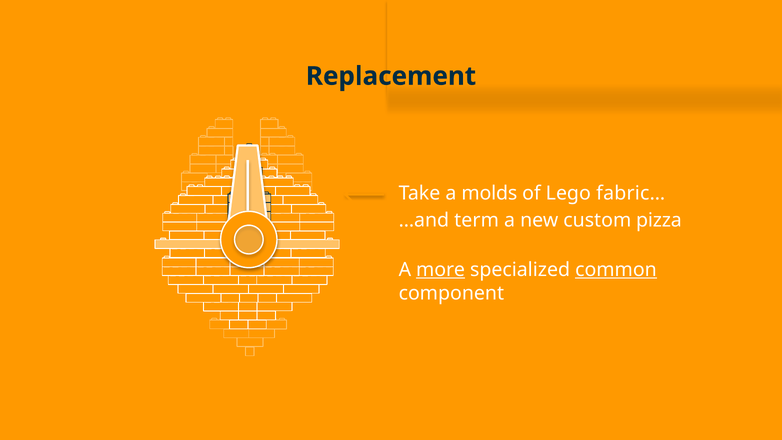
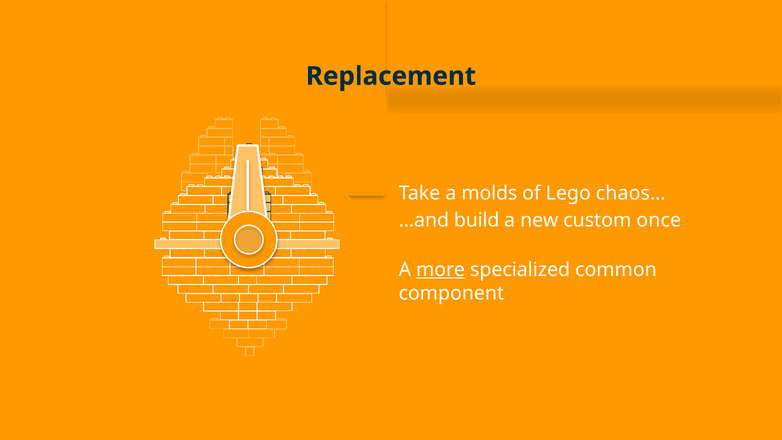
fabric…: fabric… -> chaos…
term: term -> build
pizza: pizza -> once
common underline: present -> none
